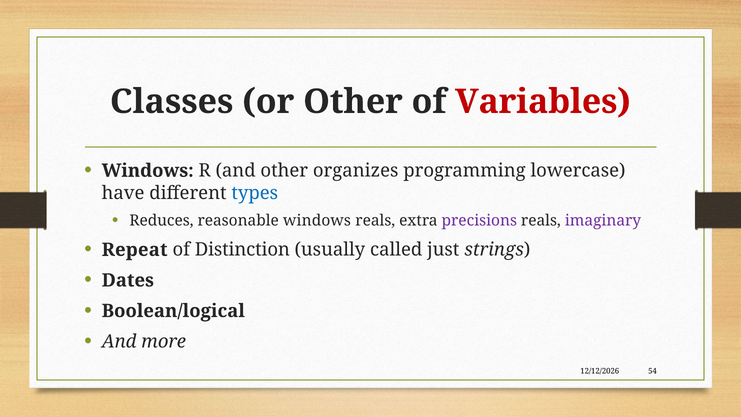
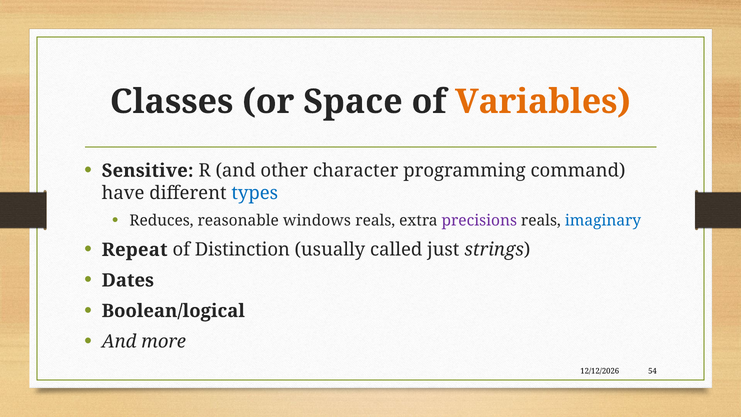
or Other: Other -> Space
Variables colour: red -> orange
Windows at (148, 171): Windows -> Sensitive
organizes: organizes -> character
lowercase: lowercase -> command
imaginary colour: purple -> blue
